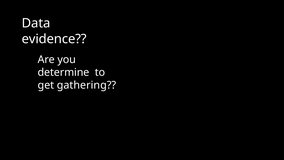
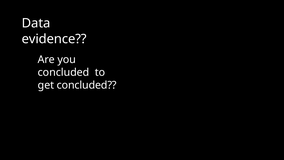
determine at (64, 72): determine -> concluded
get gathering: gathering -> concluded
